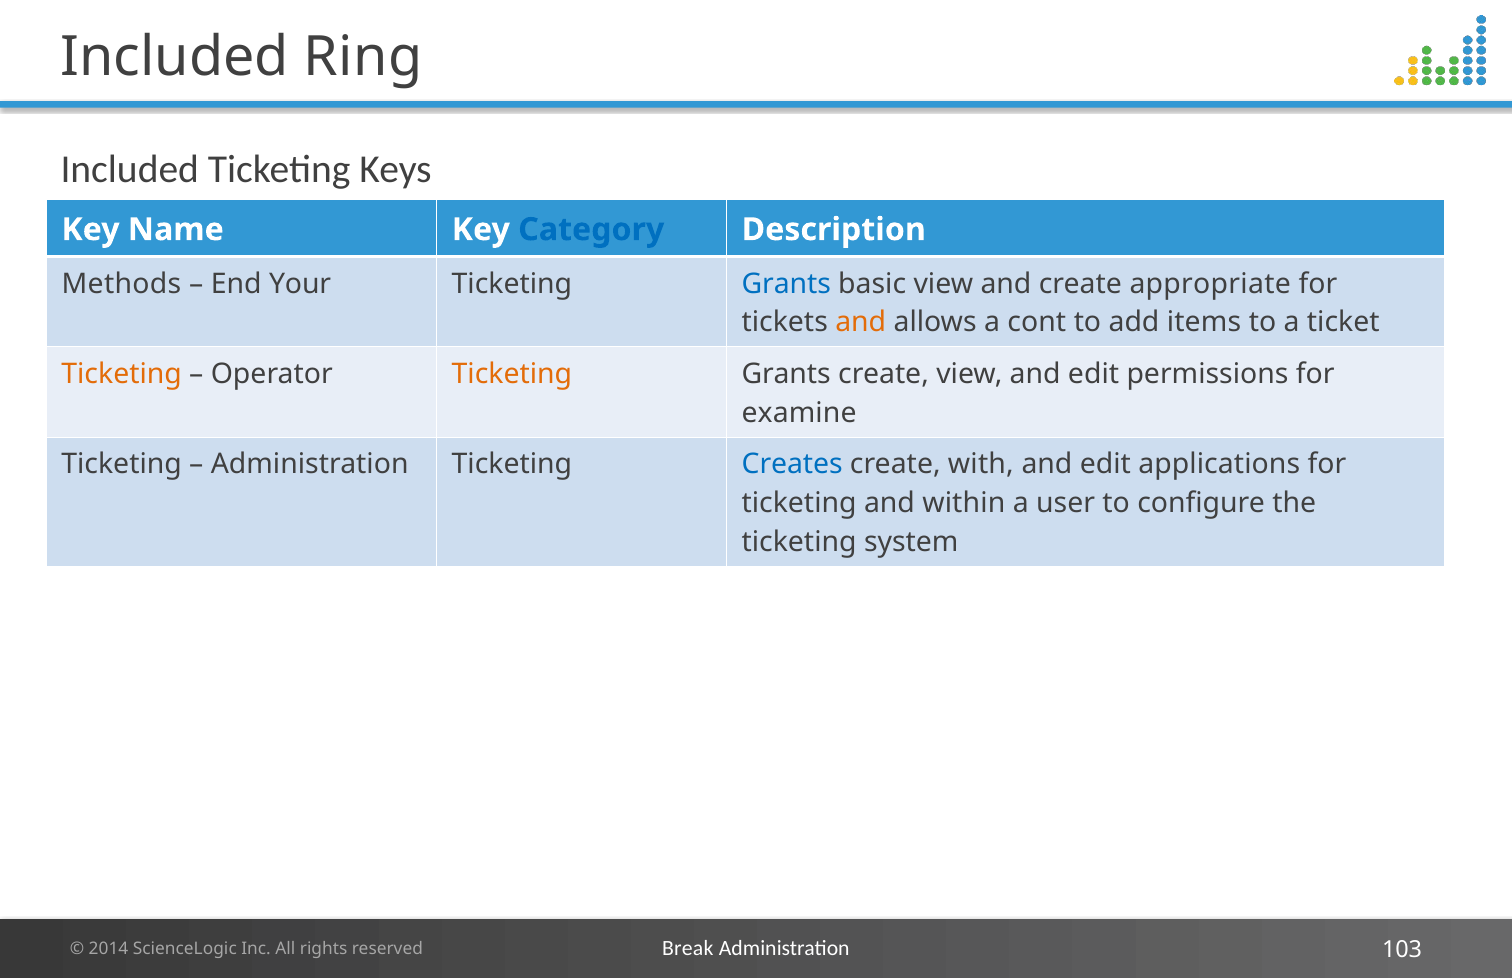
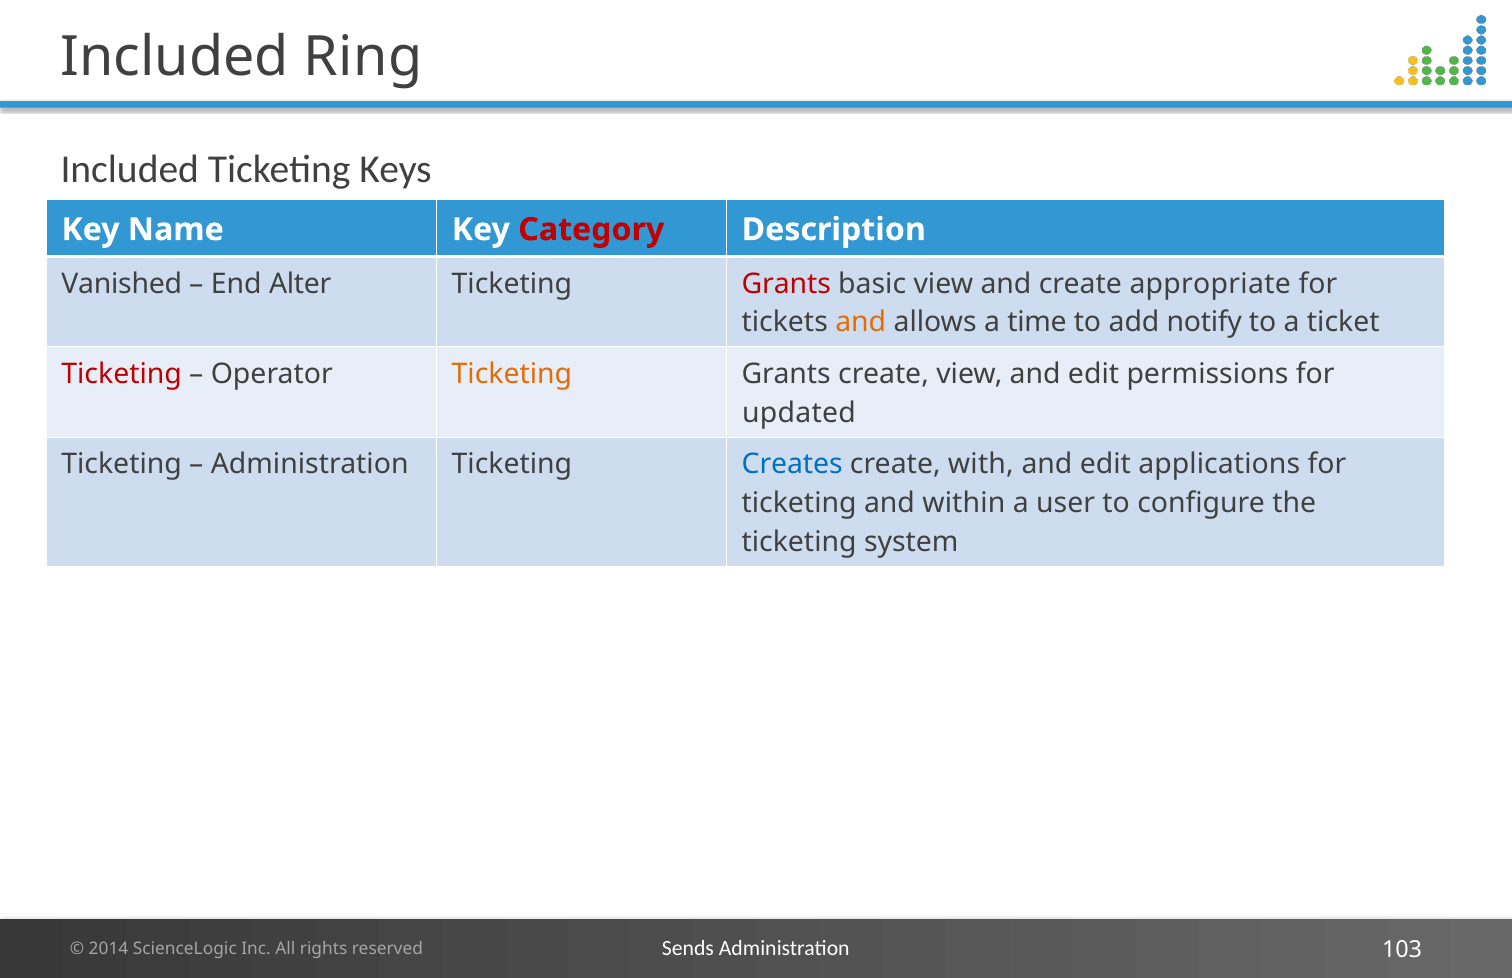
Category colour: blue -> red
Methods: Methods -> Vanished
Your: Your -> Alter
Grants at (786, 284) colour: blue -> red
cont: cont -> time
items: items -> notify
Ticketing at (122, 374) colour: orange -> red
examine: examine -> updated
Break: Break -> Sends
